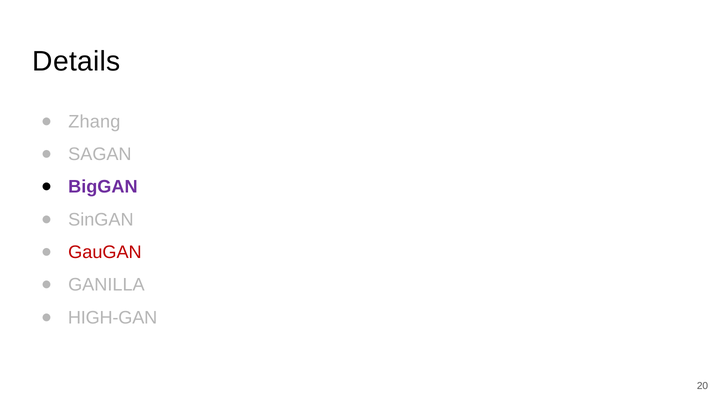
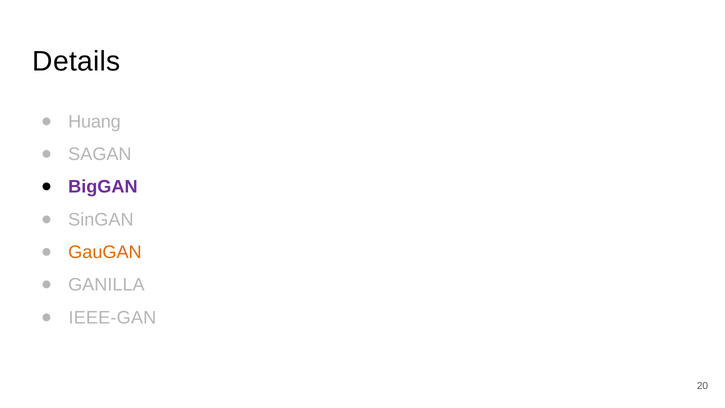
Zhang: Zhang -> Huang
GauGAN colour: red -> orange
HIGH-GAN: HIGH-GAN -> IEEE-GAN
